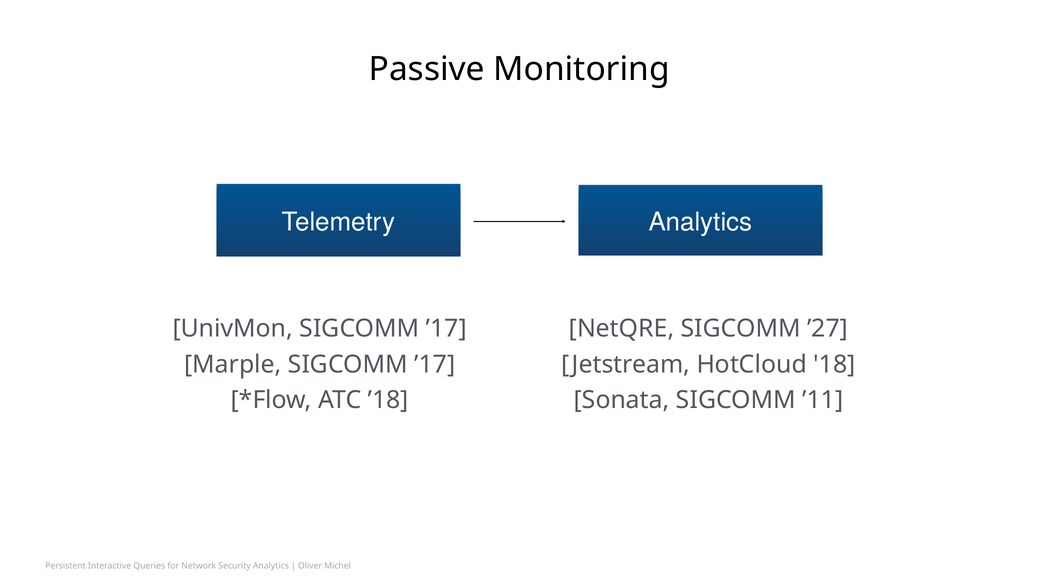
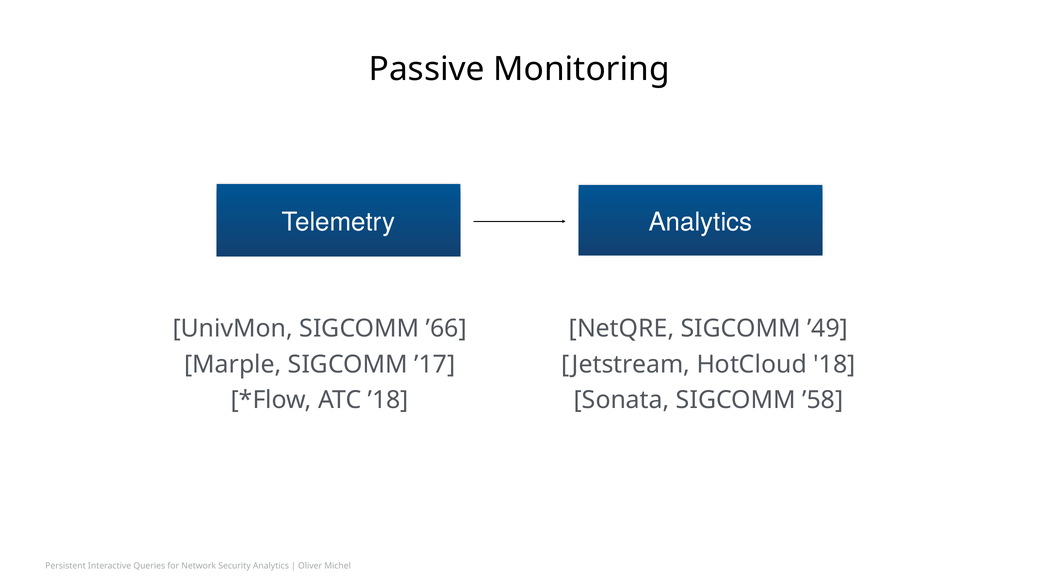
UnivMon SIGCOMM ’17: ’17 -> ’66
’27: ’27 -> ’49
’11: ’11 -> ’58
